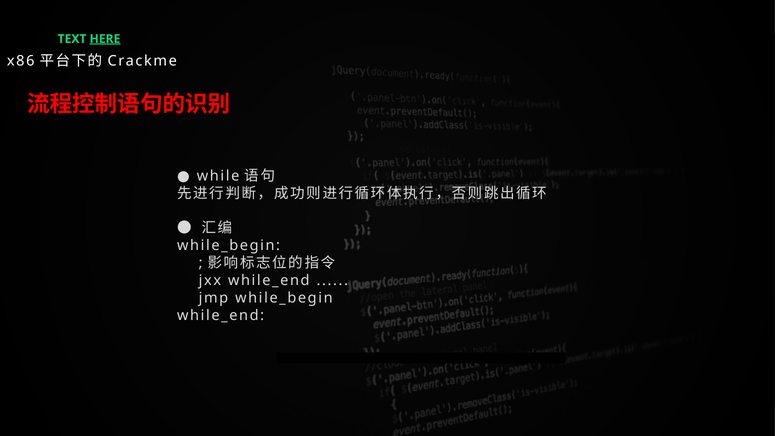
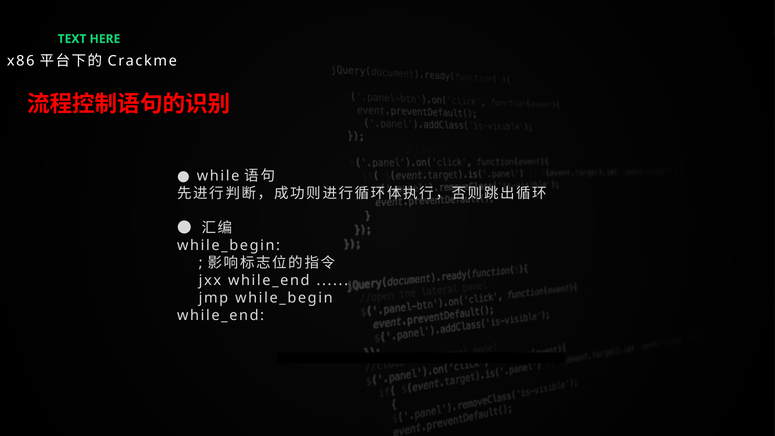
HERE underline: present -> none
